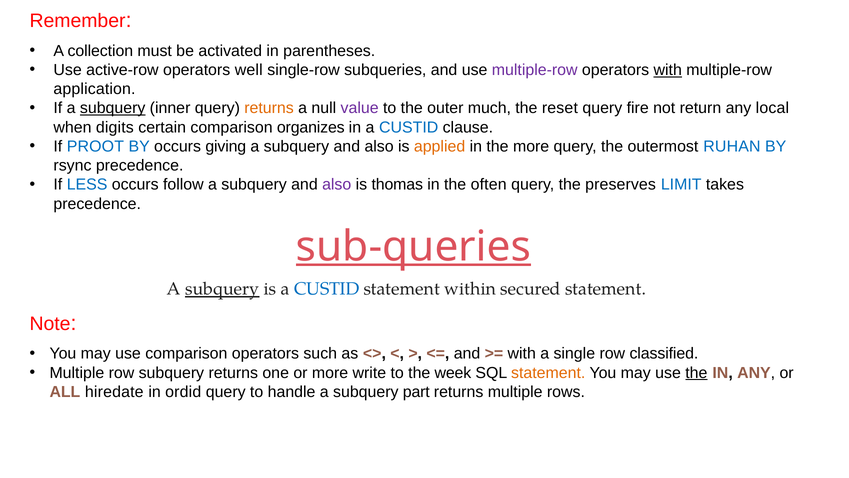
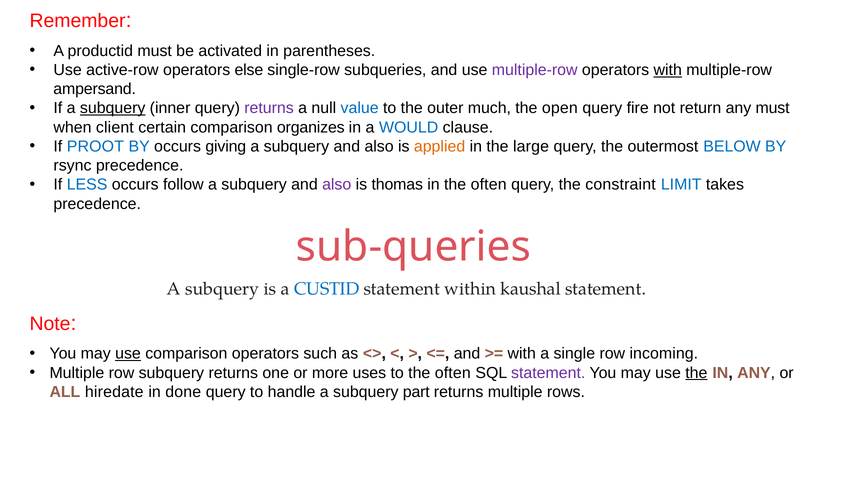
collection: collection -> productid
well: well -> else
application: application -> ampersand
returns at (269, 108) colour: orange -> purple
value colour: purple -> blue
reset: reset -> open
any local: local -> must
digits: digits -> client
in a CUSTID: CUSTID -> WOULD
the more: more -> large
RUHAN: RUHAN -> BELOW
preserves: preserves -> constraint
sub-queries underline: present -> none
subquery at (222, 289) underline: present -> none
secured: secured -> kaushal
use at (128, 353) underline: none -> present
classified: classified -> incoming
write: write -> uses
to the week: week -> often
statement at (548, 372) colour: orange -> purple
ordid: ordid -> done
